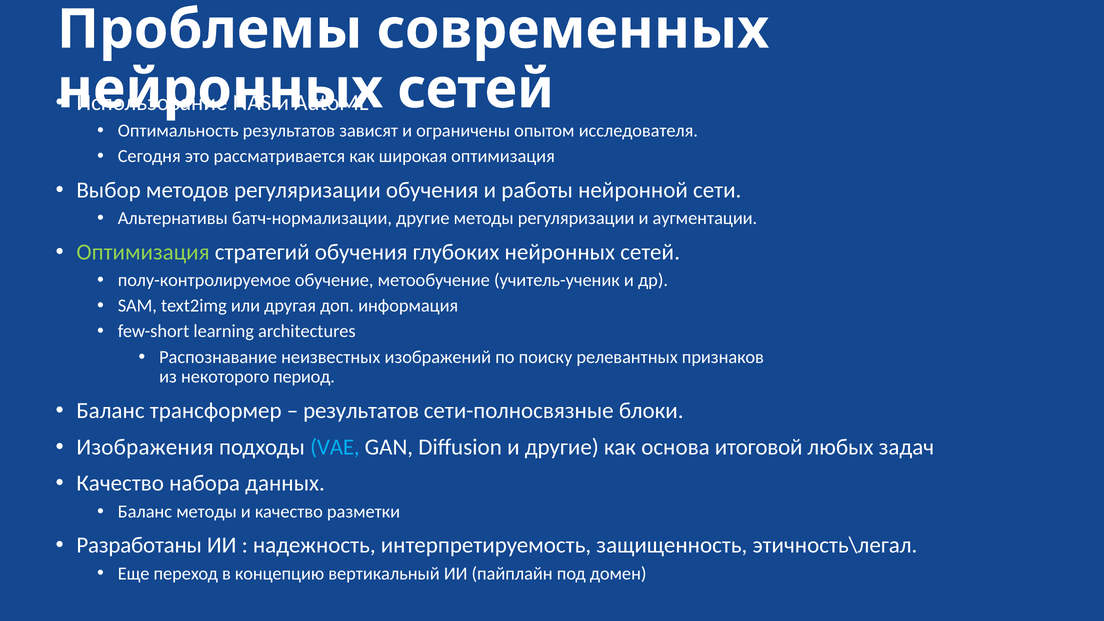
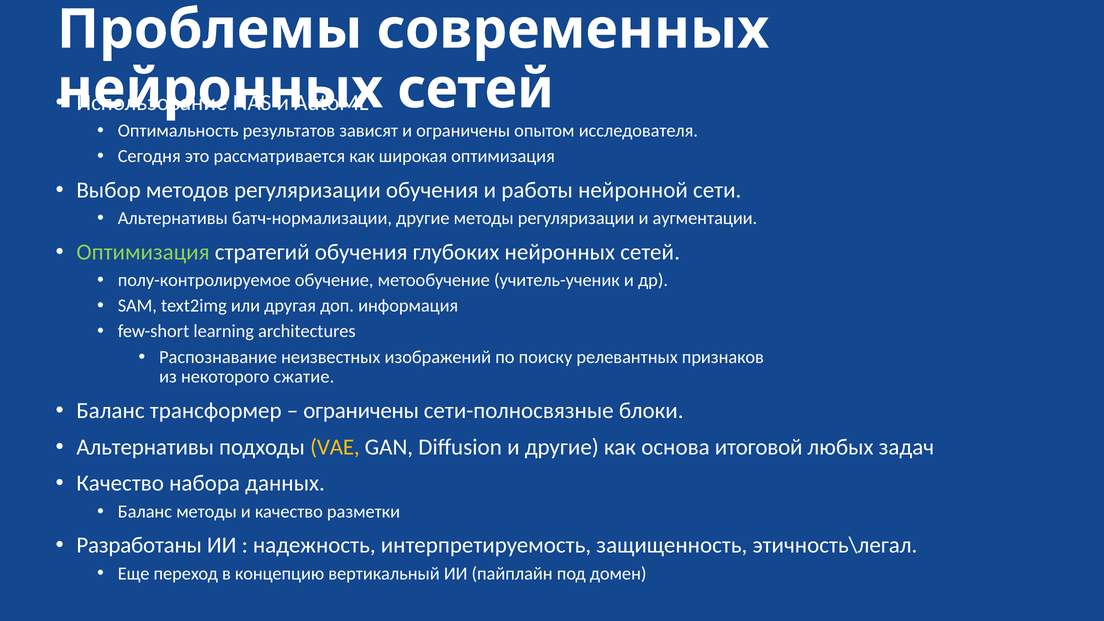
период: период -> сжатие
результатов at (361, 411): результатов -> ограничены
Изображения at (145, 447): Изображения -> Альтернативы
VAE colour: light blue -> yellow
